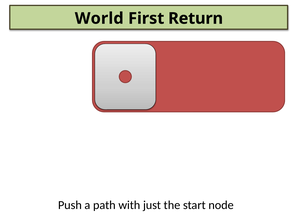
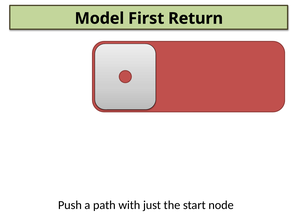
World: World -> Model
